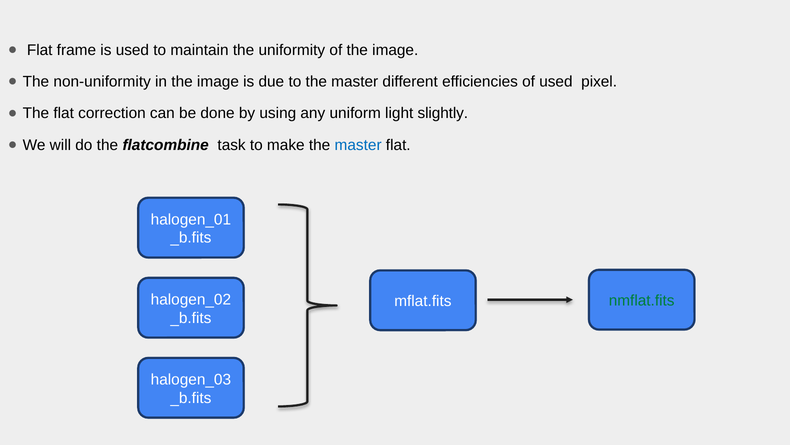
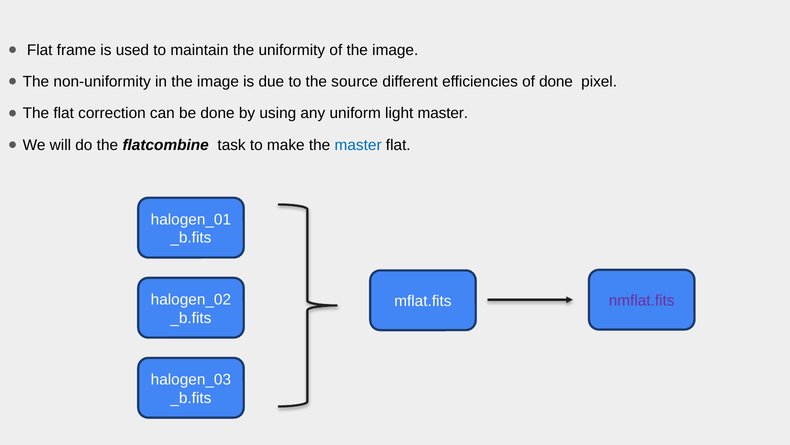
to the master: master -> source
of used: used -> done
light slightly: slightly -> master
nmflat.fits colour: green -> purple
